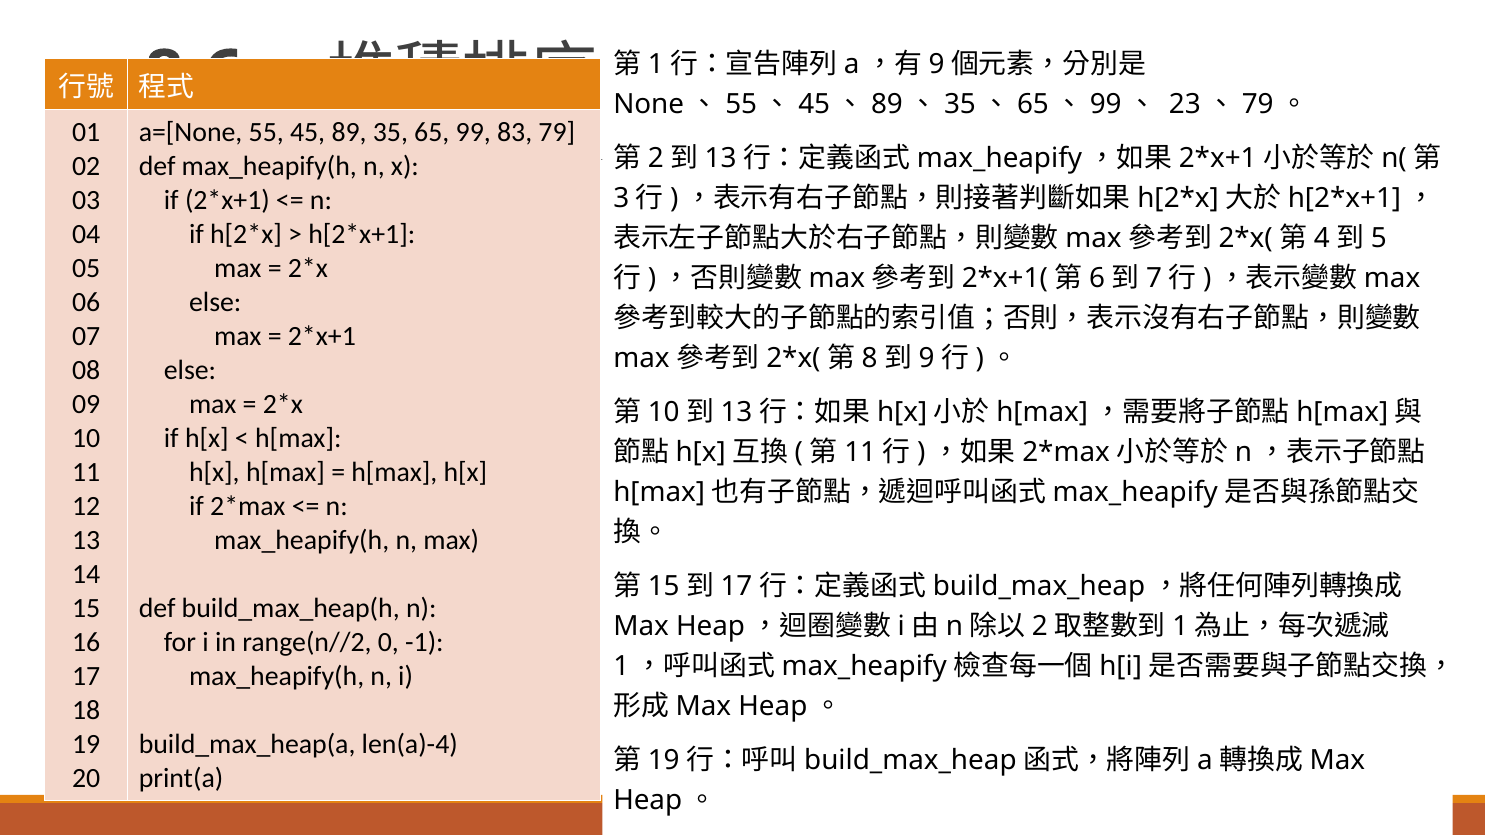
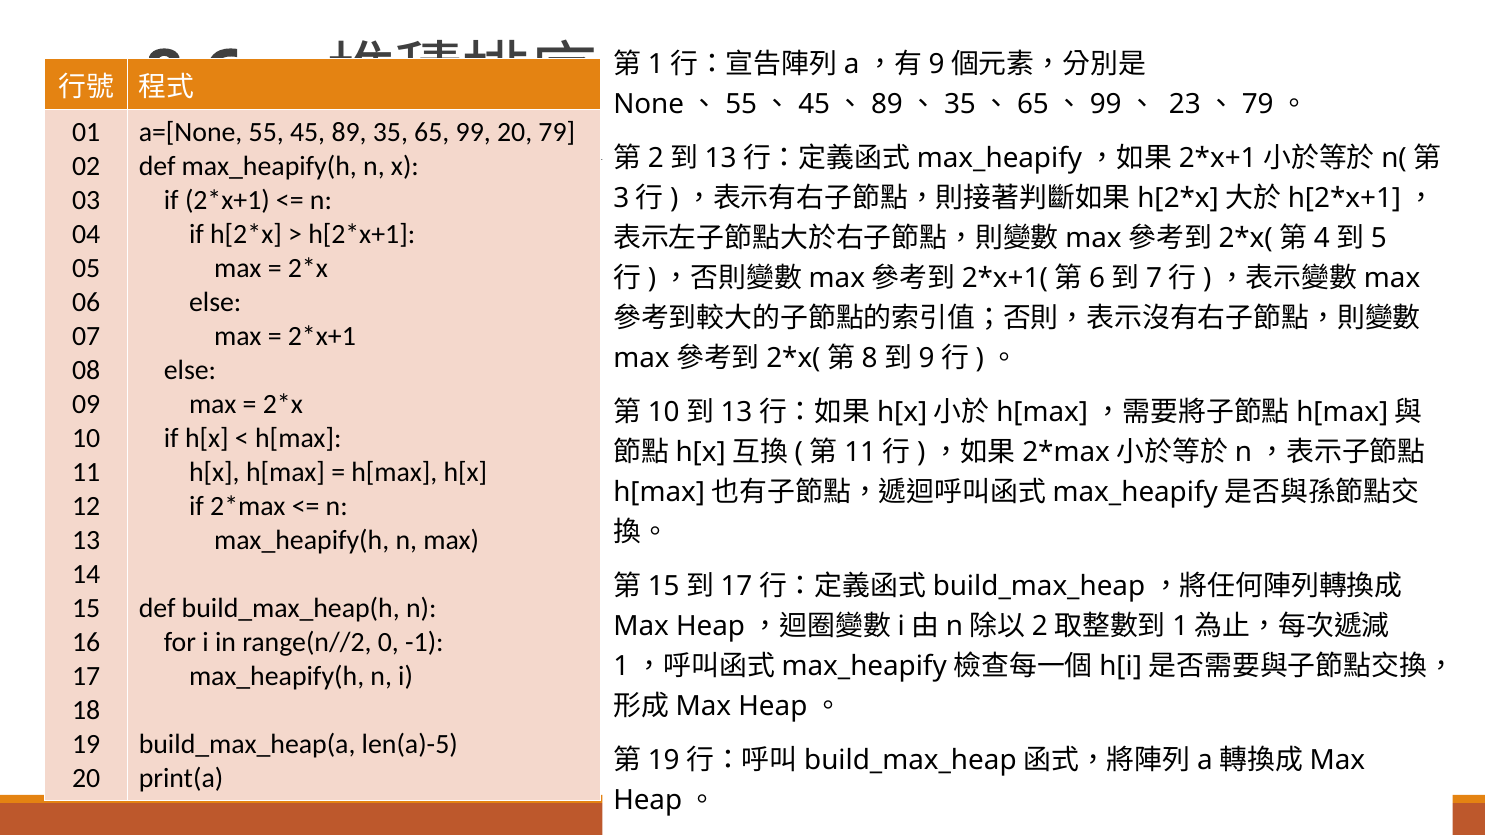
99 83: 83 -> 20
len(a)-4: len(a)-4 -> len(a)-5
